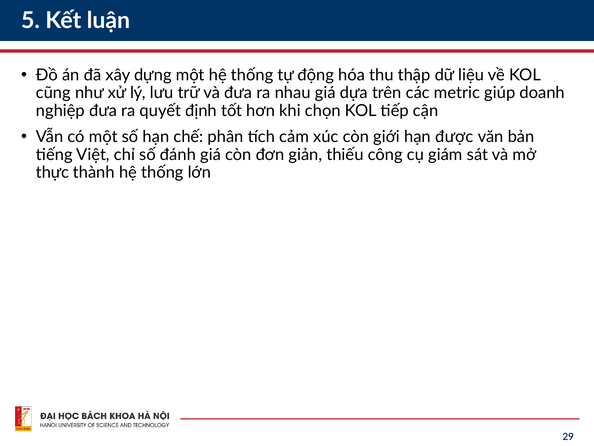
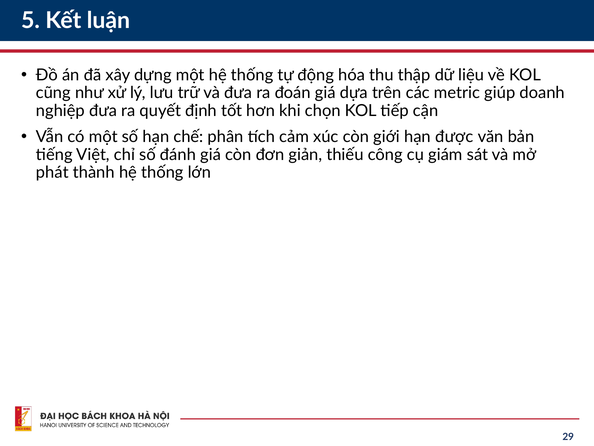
nhau: nhau -> đoán
thực: thực -> phát
